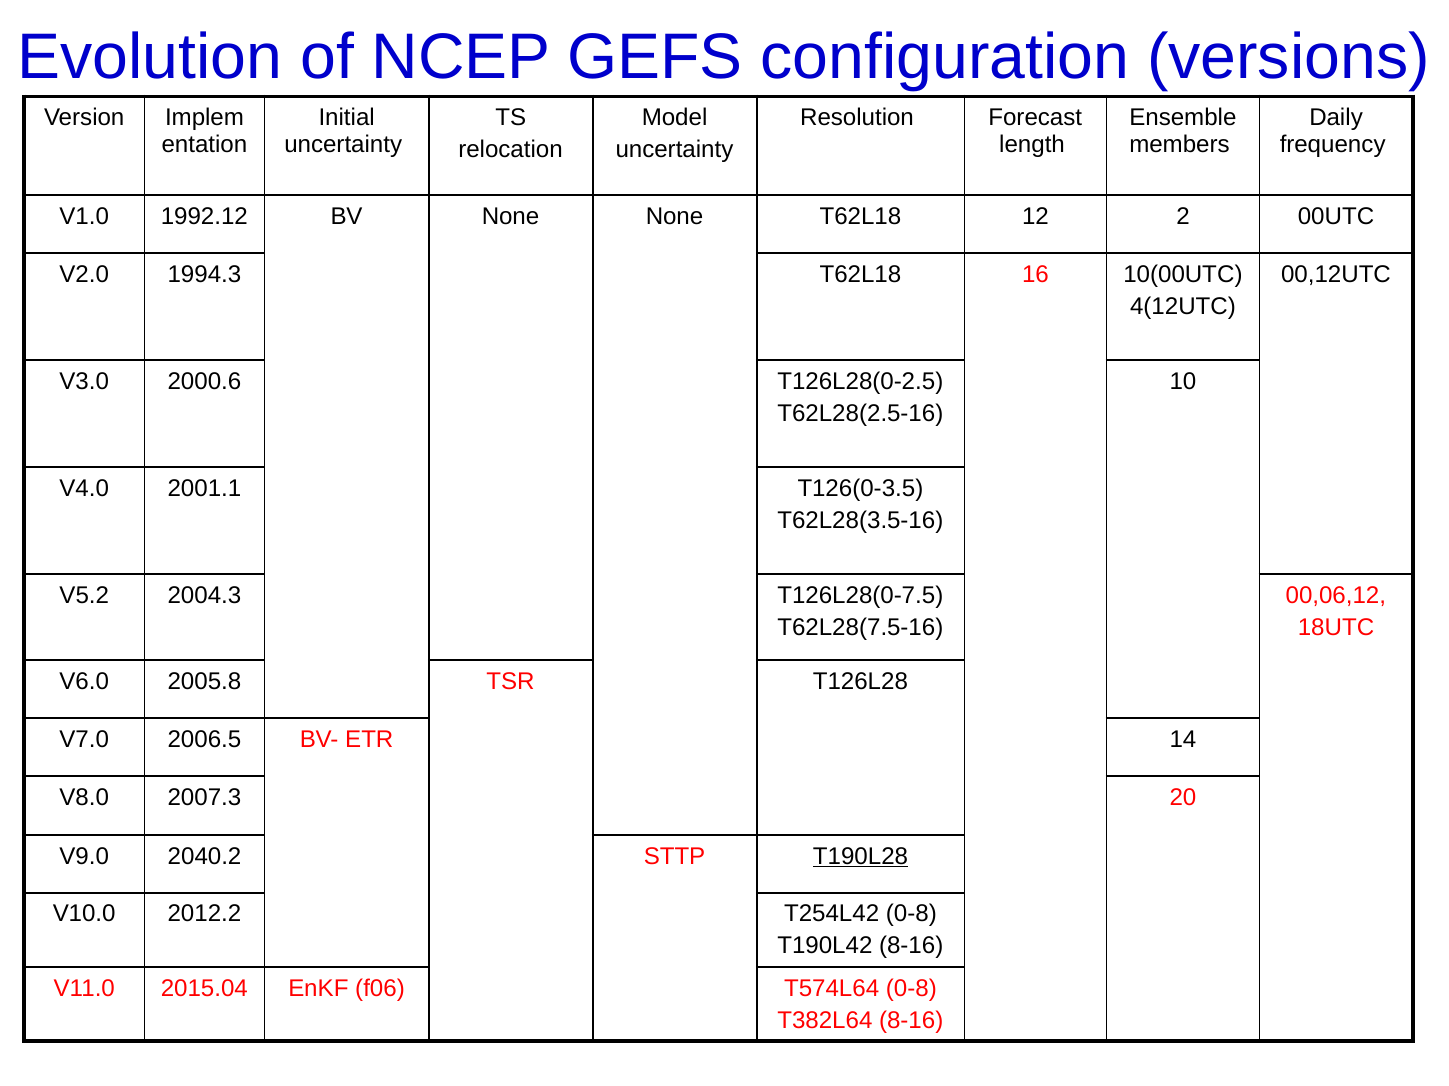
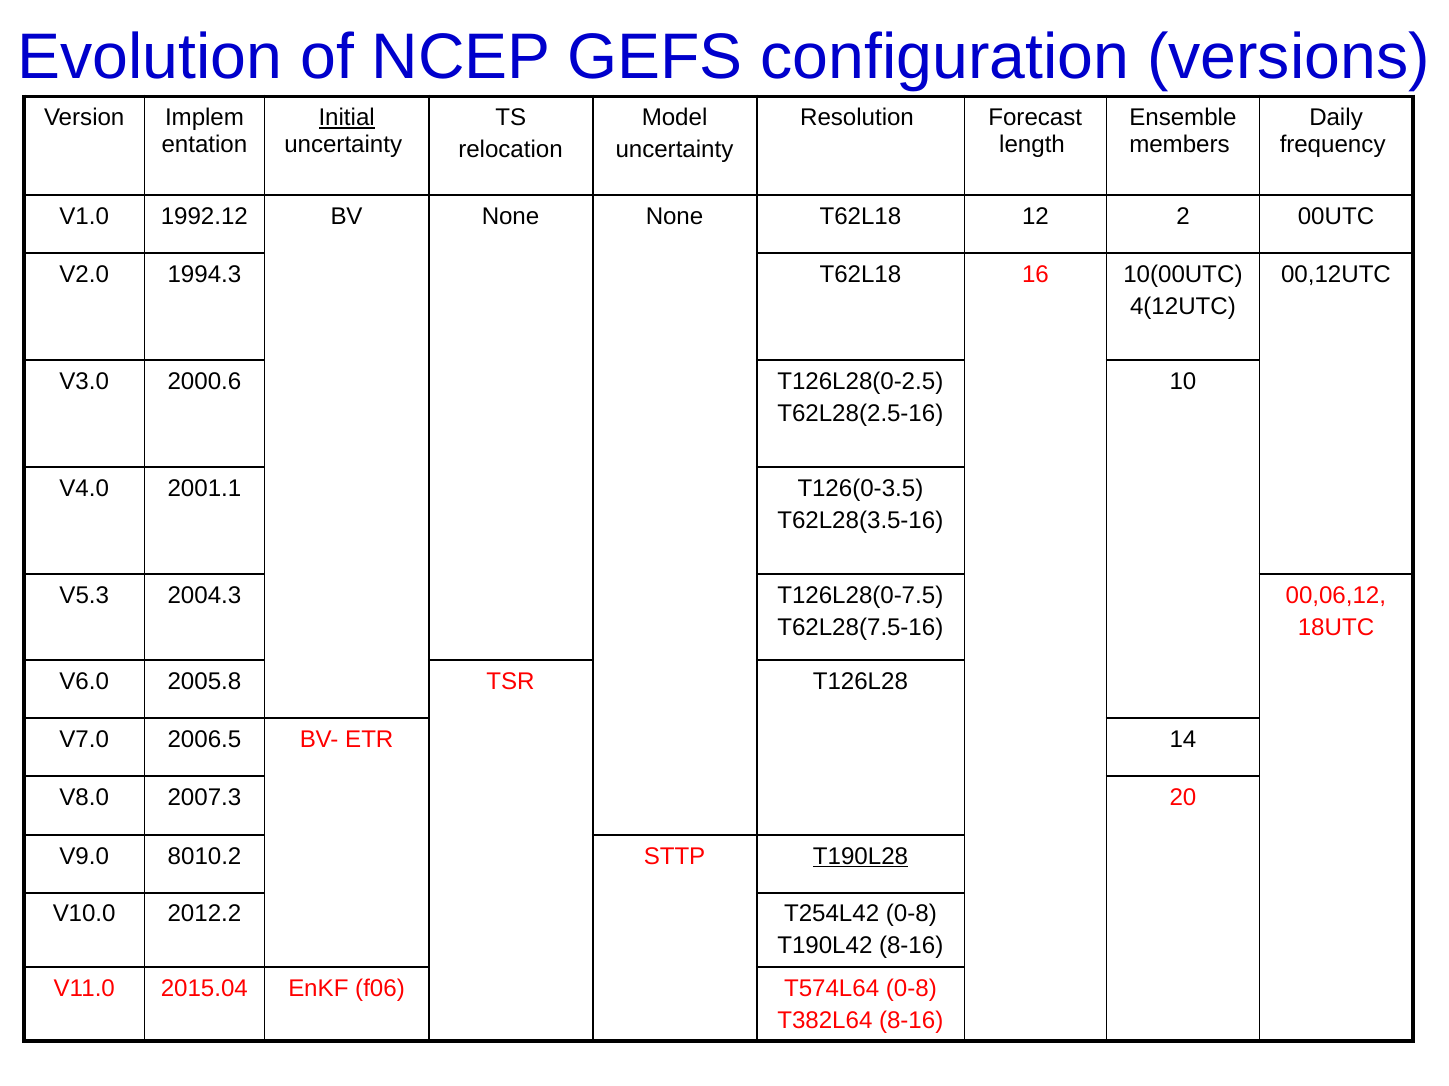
Initial underline: none -> present
V5.2: V5.2 -> V5.3
2040.2: 2040.2 -> 8010.2
